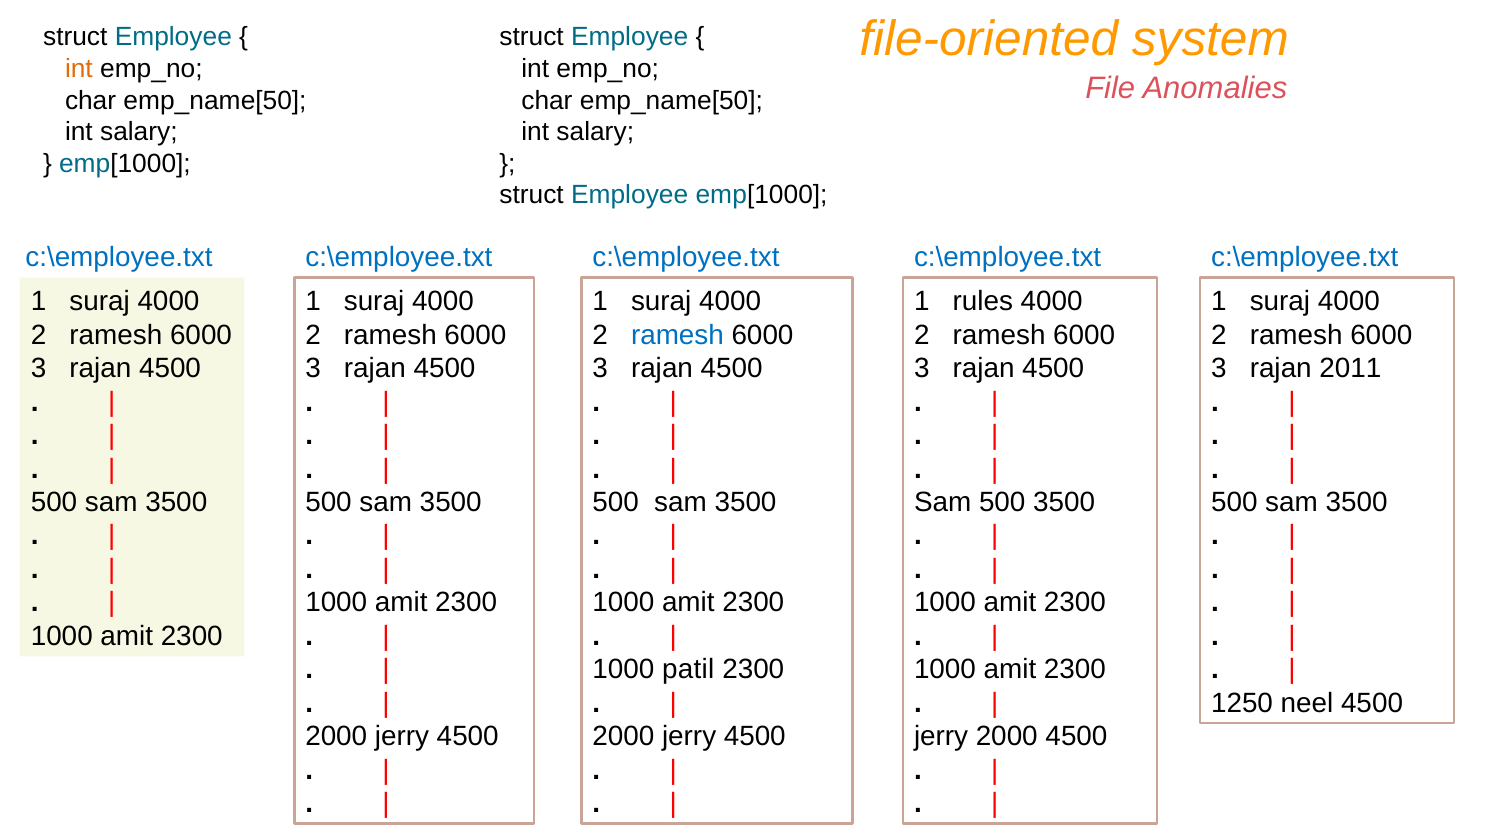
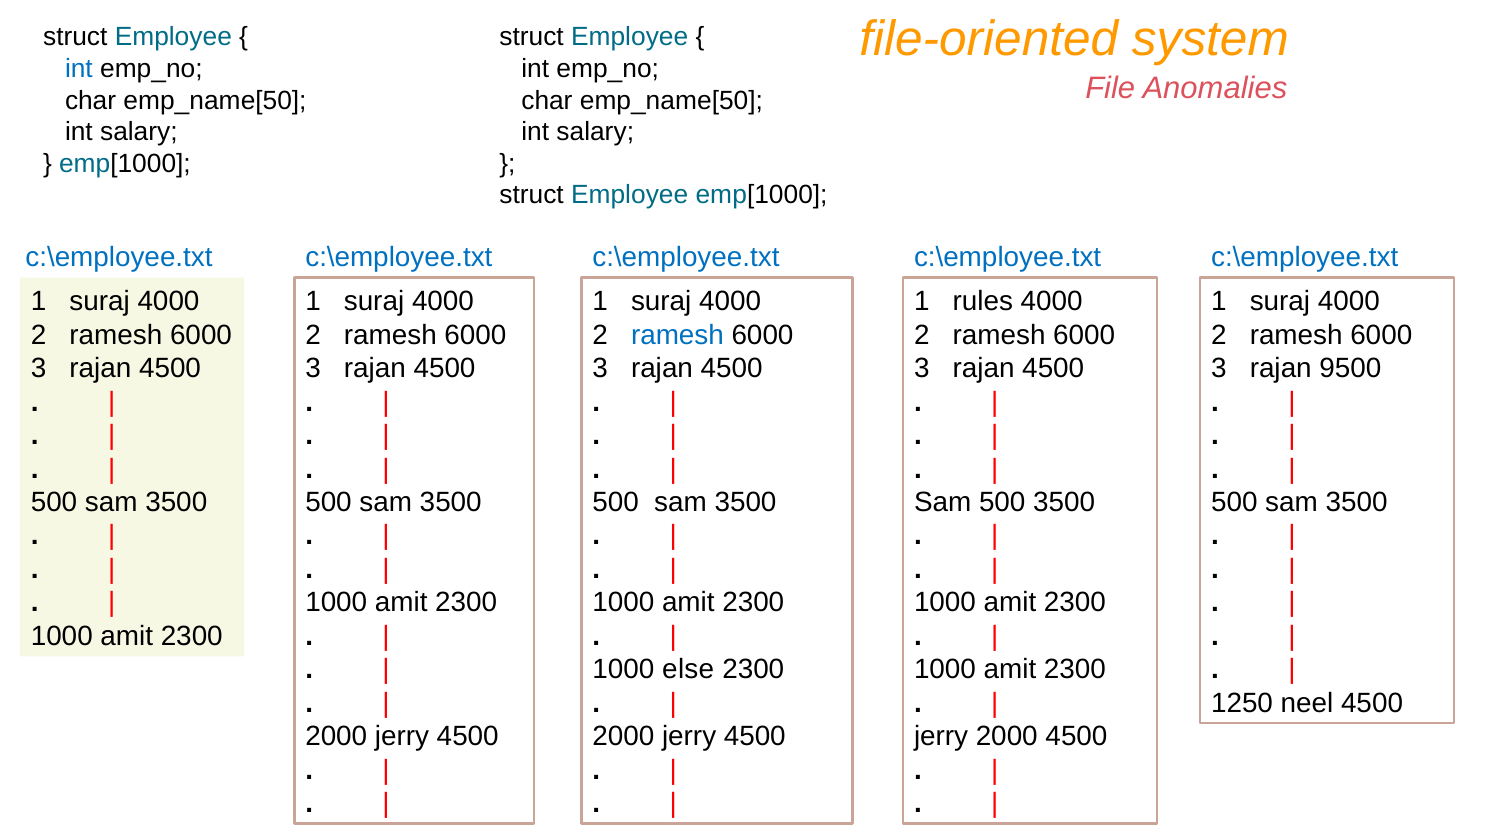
int at (79, 69) colour: orange -> blue
2011: 2011 -> 9500
patil: patil -> else
